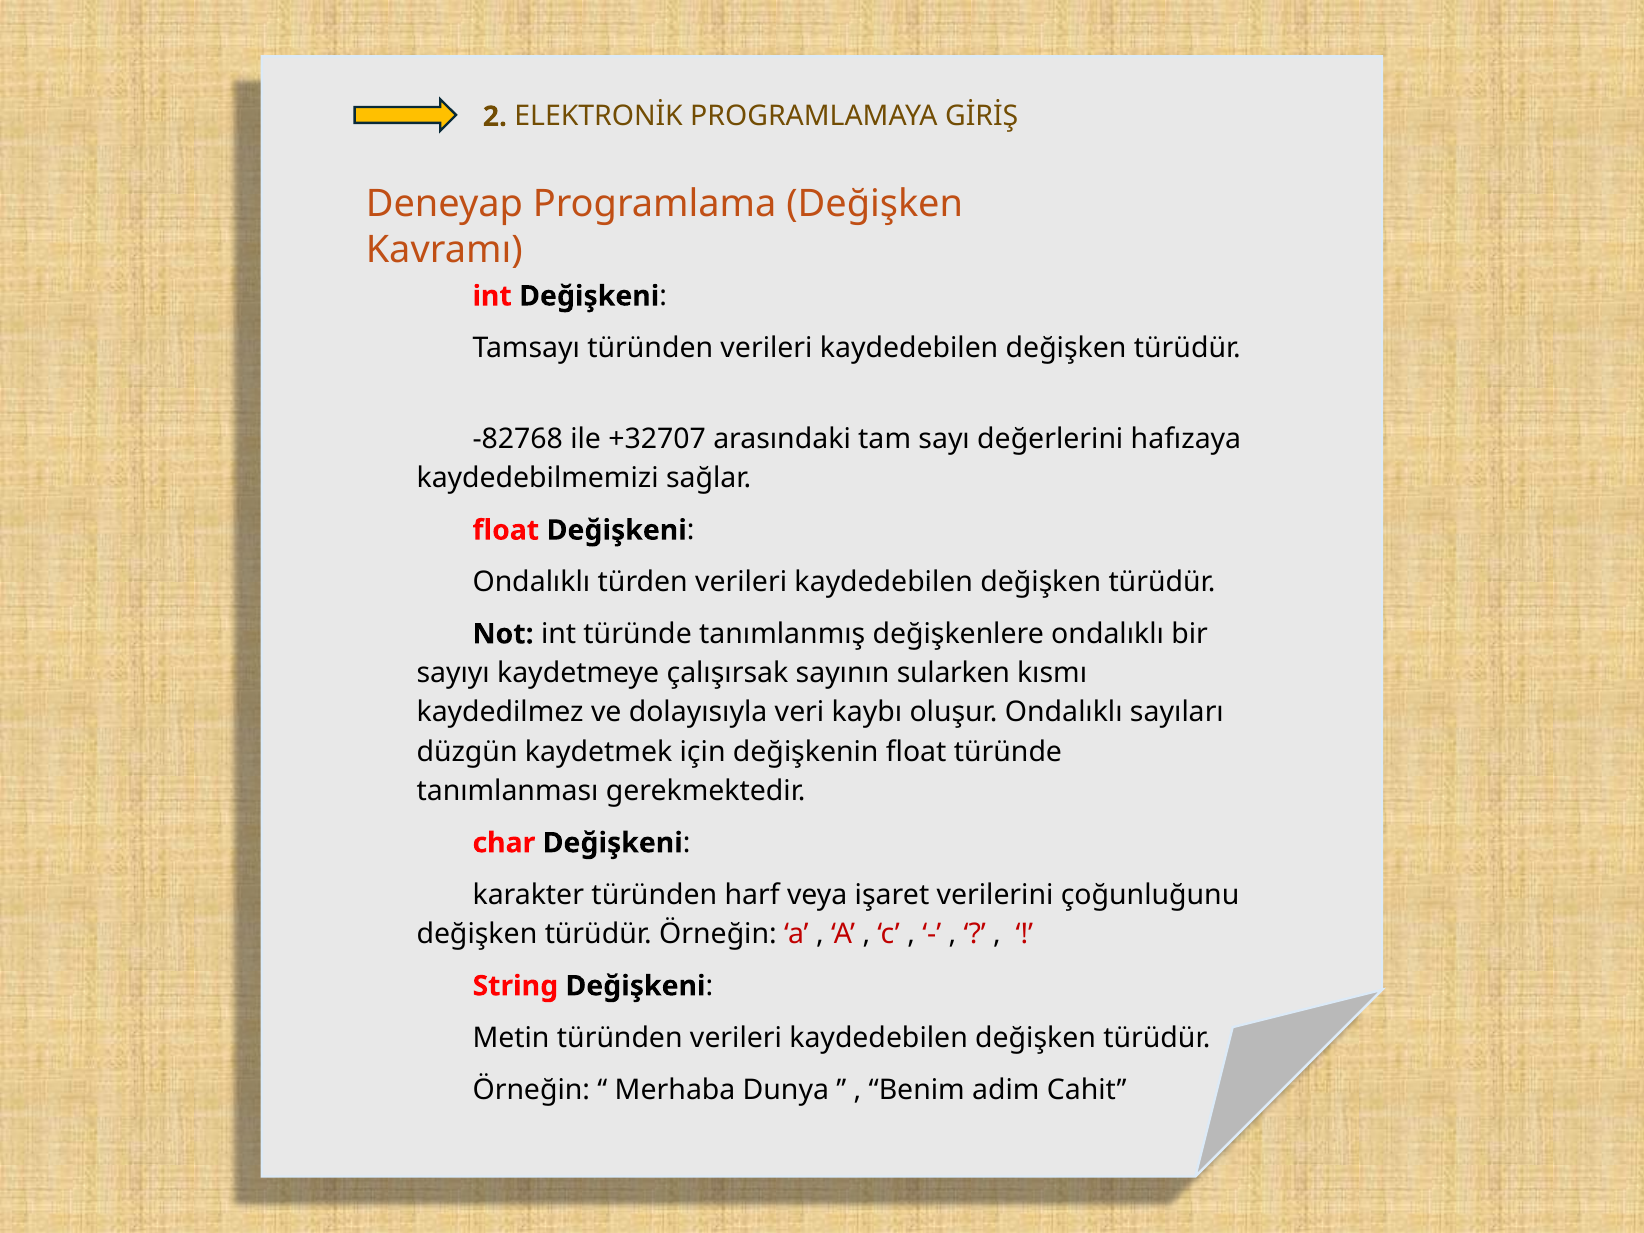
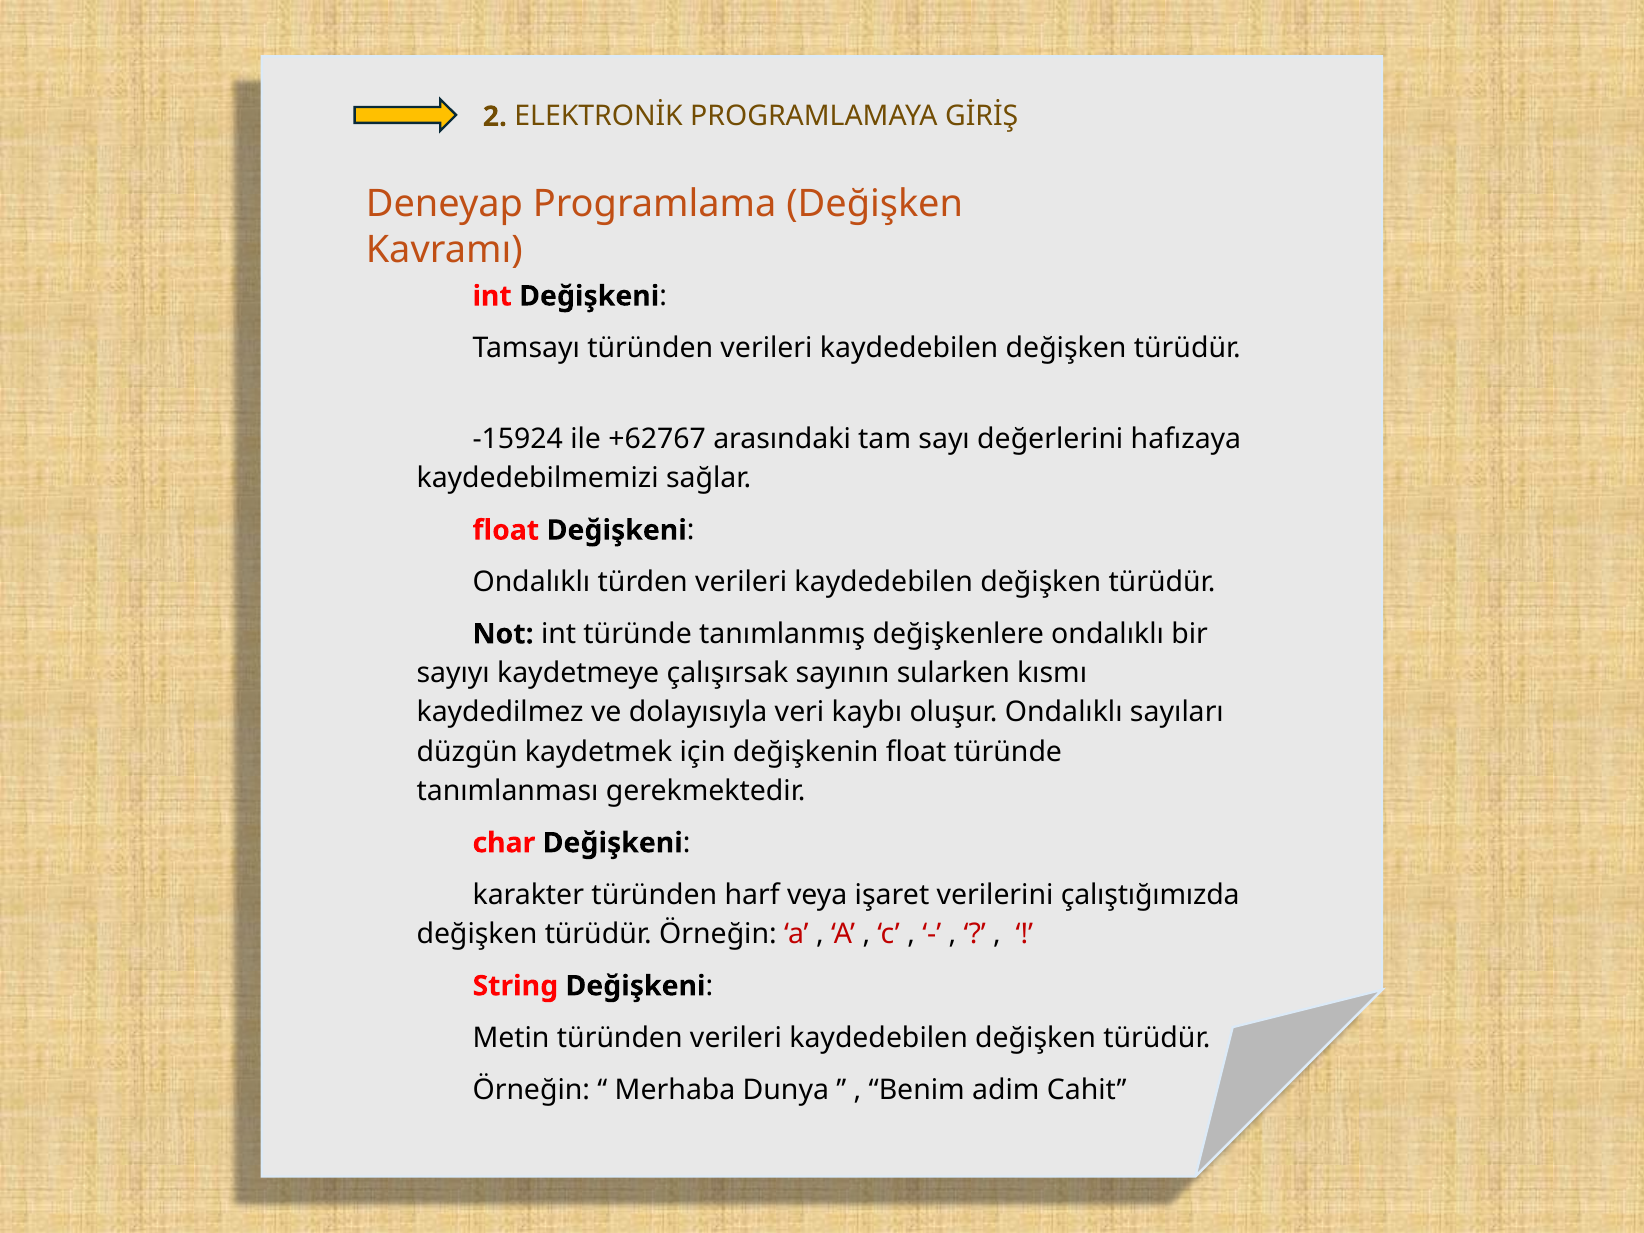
-82768: -82768 -> -15924
+32707: +32707 -> +62767
çoğunluğunu: çoğunluğunu -> çalıştığımızda
